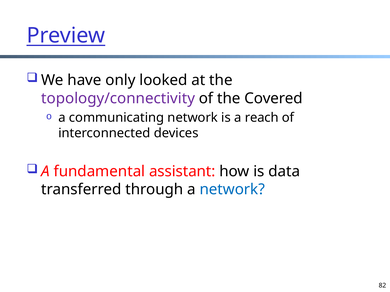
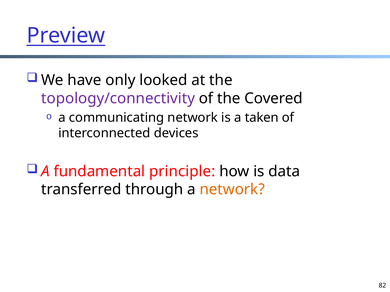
reach: reach -> taken
assistant: assistant -> principle
network at (232, 190) colour: blue -> orange
